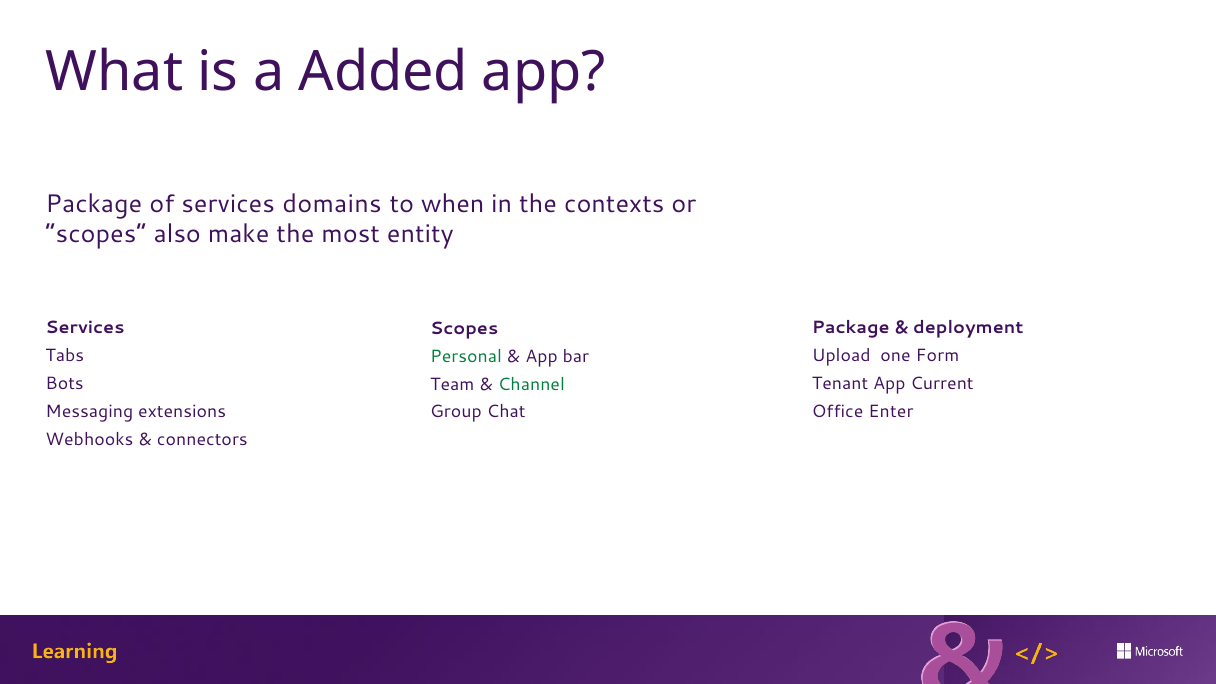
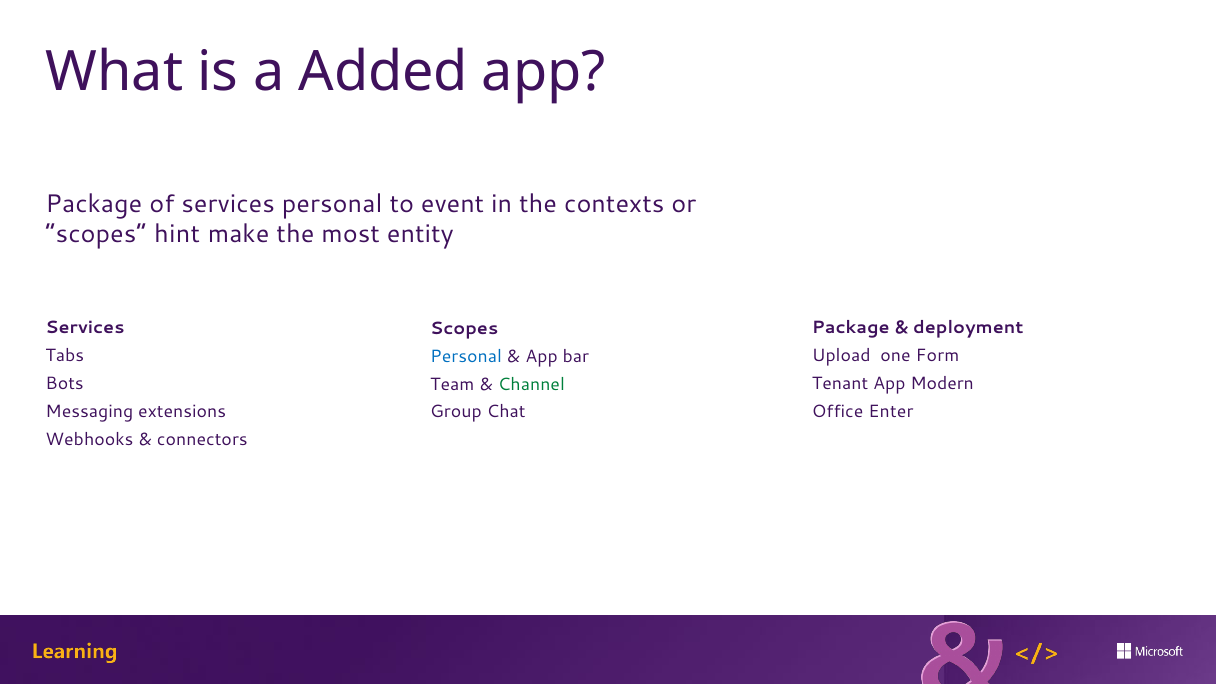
services domains: domains -> personal
when: when -> event
also: also -> hint
Personal at (466, 356) colour: green -> blue
Current: Current -> Modern
